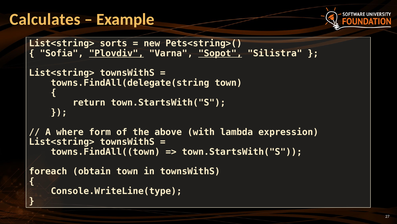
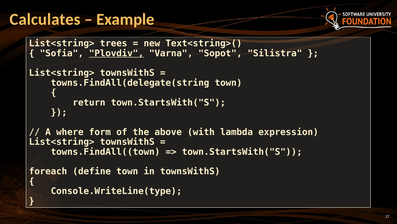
sorts: sorts -> trees
Pets<string>(: Pets<string>( -> Text<string>(
Sopot underline: present -> none
obtain: obtain -> define
